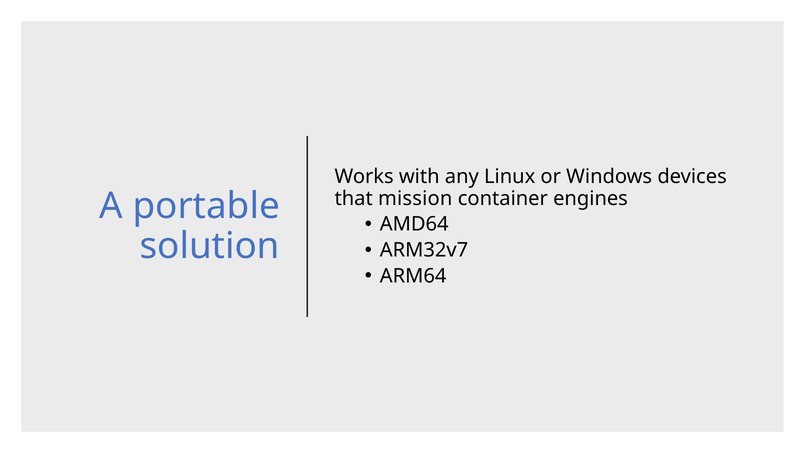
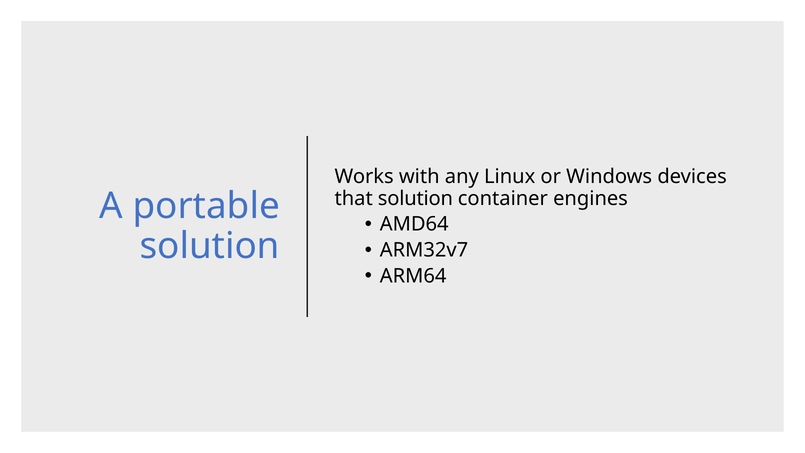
that mission: mission -> solution
